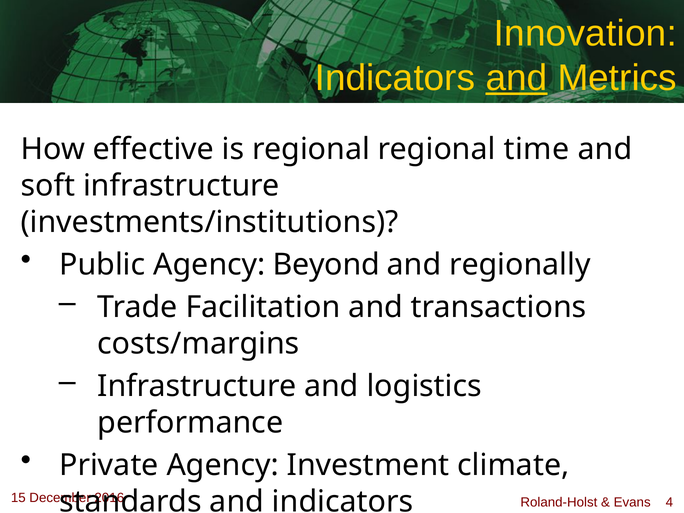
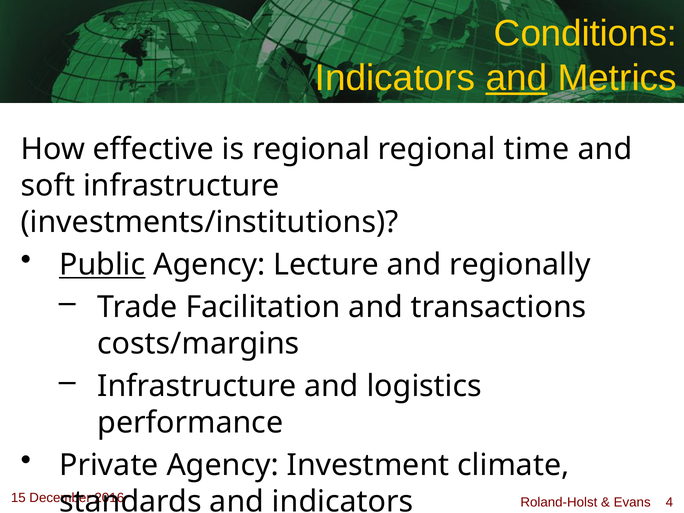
Innovation: Innovation -> Conditions
Public underline: none -> present
Beyond: Beyond -> Lecture
